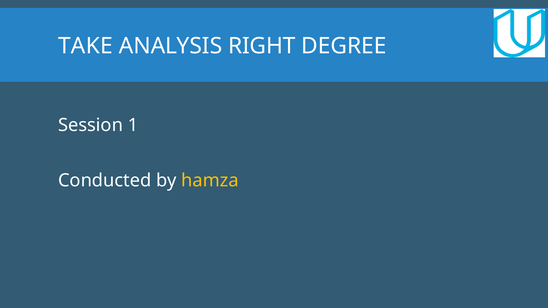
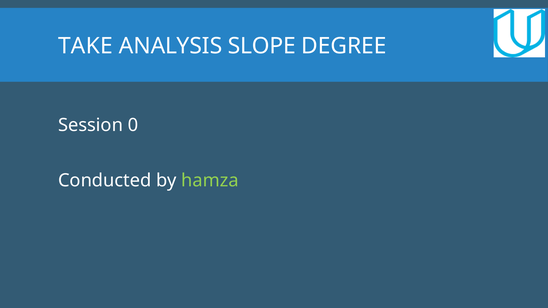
RIGHT: RIGHT -> SLOPE
1: 1 -> 0
hamza colour: yellow -> light green
